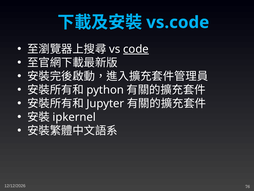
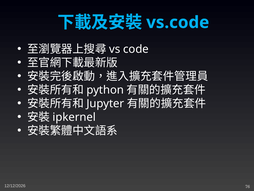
code underline: present -> none
